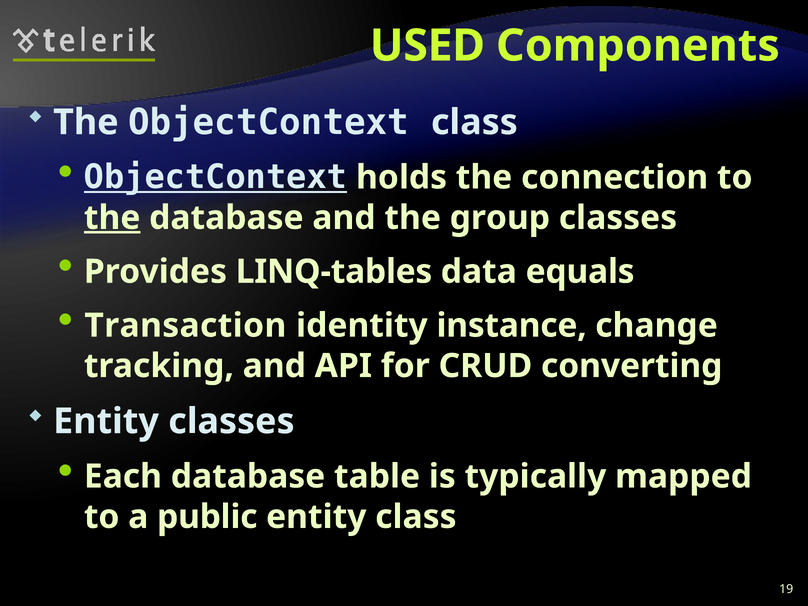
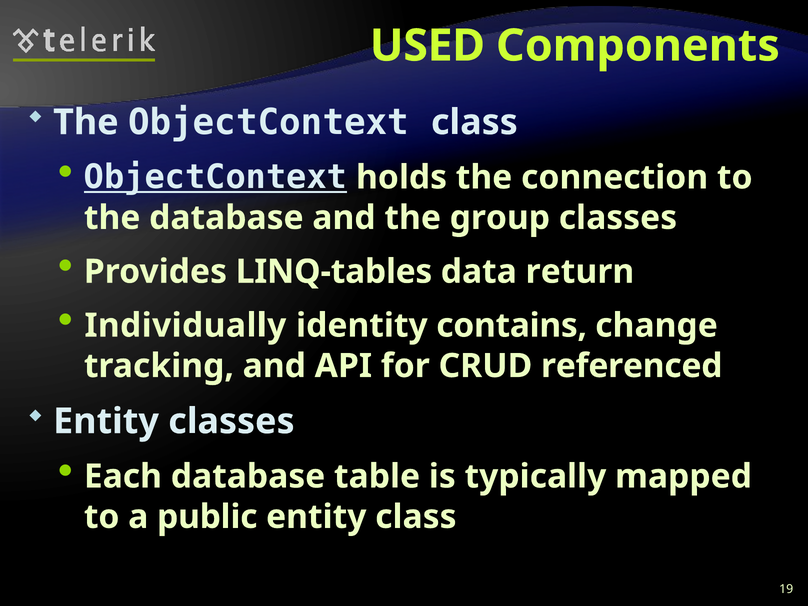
the at (112, 218) underline: present -> none
equals: equals -> return
Transaction: Transaction -> Individually
instance: instance -> contains
converting: converting -> referenced
